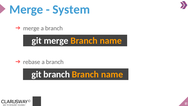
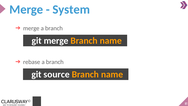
git branch: branch -> source
